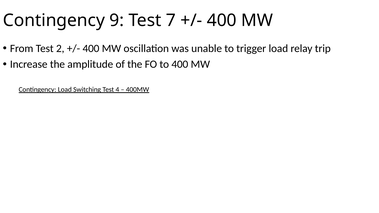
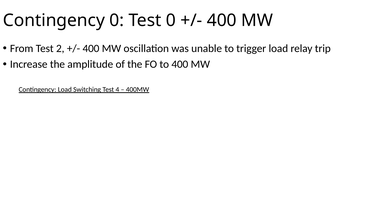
Contingency 9: 9 -> 0
Test 7: 7 -> 0
